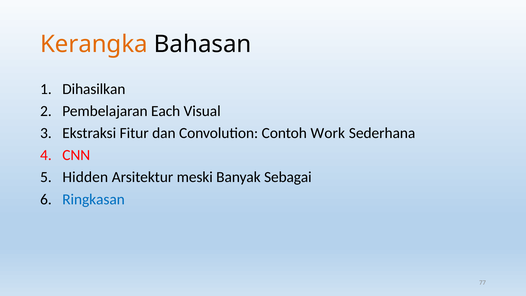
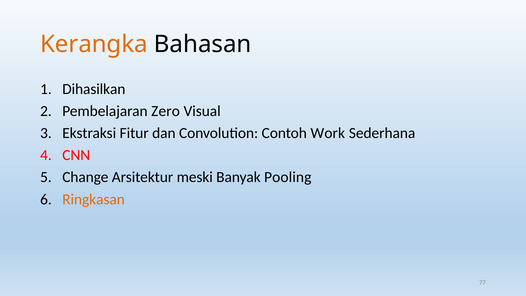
Each: Each -> Zero
Hidden: Hidden -> Change
Sebagai: Sebagai -> Pooling
Ringkasan colour: blue -> orange
